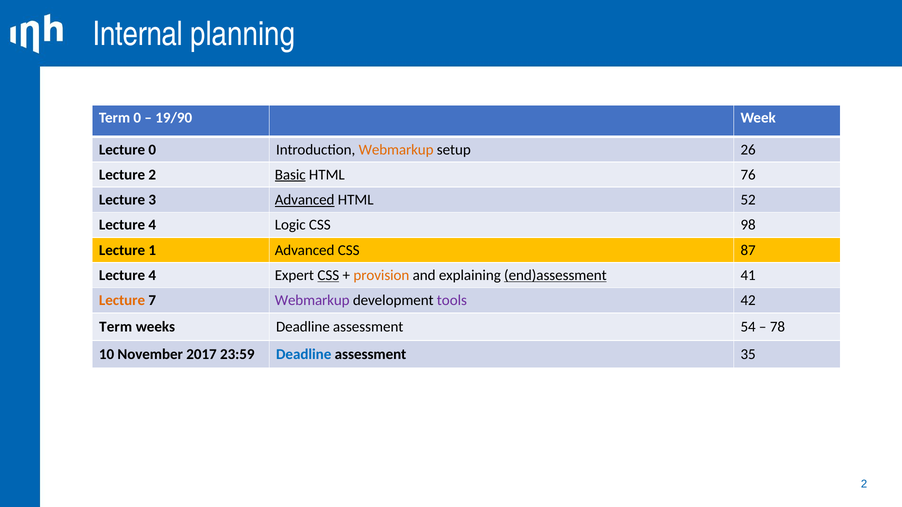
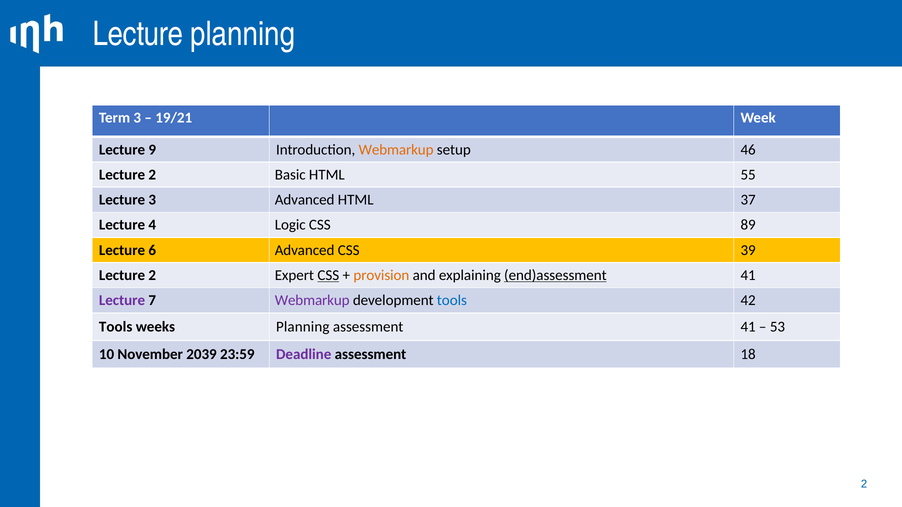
Internal at (138, 34): Internal -> Lecture
Term 0: 0 -> 3
19/90: 19/90 -> 19/21
Lecture 0: 0 -> 9
26: 26 -> 46
Basic underline: present -> none
76: 76 -> 55
Advanced at (305, 200) underline: present -> none
52: 52 -> 37
98: 98 -> 89
1: 1 -> 6
87: 87 -> 39
4 at (152, 276): 4 -> 2
Lecture at (122, 301) colour: orange -> purple
tools at (452, 301) colour: purple -> blue
Term at (116, 327): Term -> Tools
weeks Deadline: Deadline -> Planning
assessment 54: 54 -> 41
78: 78 -> 53
2017: 2017 -> 2039
Deadline at (304, 355) colour: blue -> purple
35: 35 -> 18
